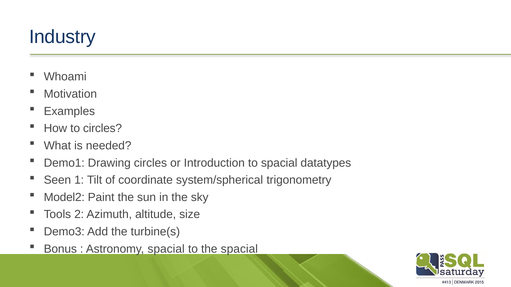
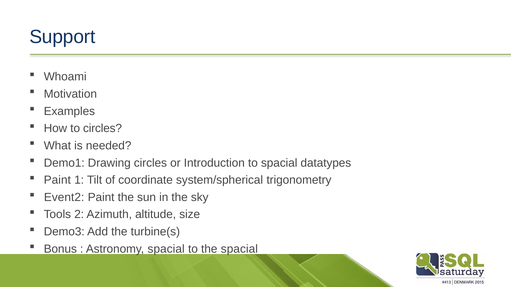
Industry: Industry -> Support
Seen at (57, 180): Seen -> Paint
Model2: Model2 -> Event2
